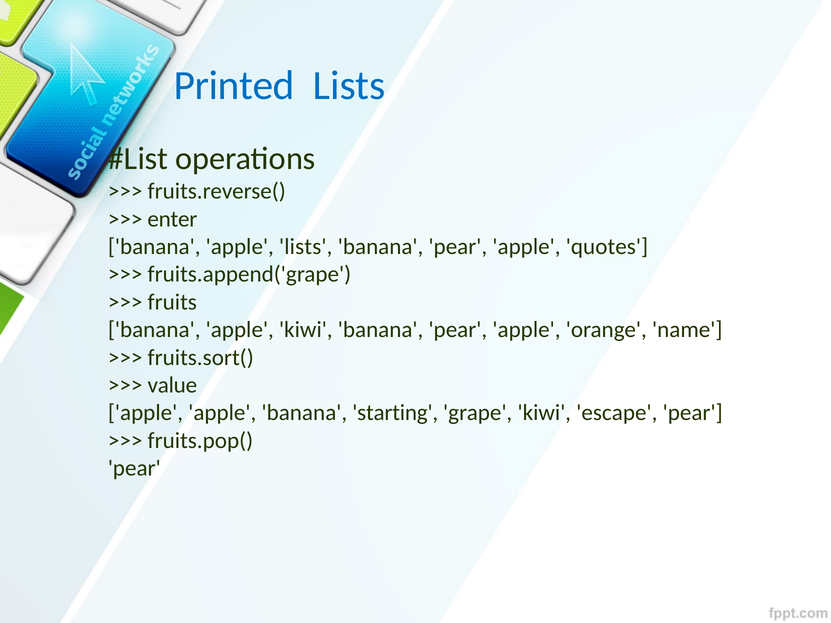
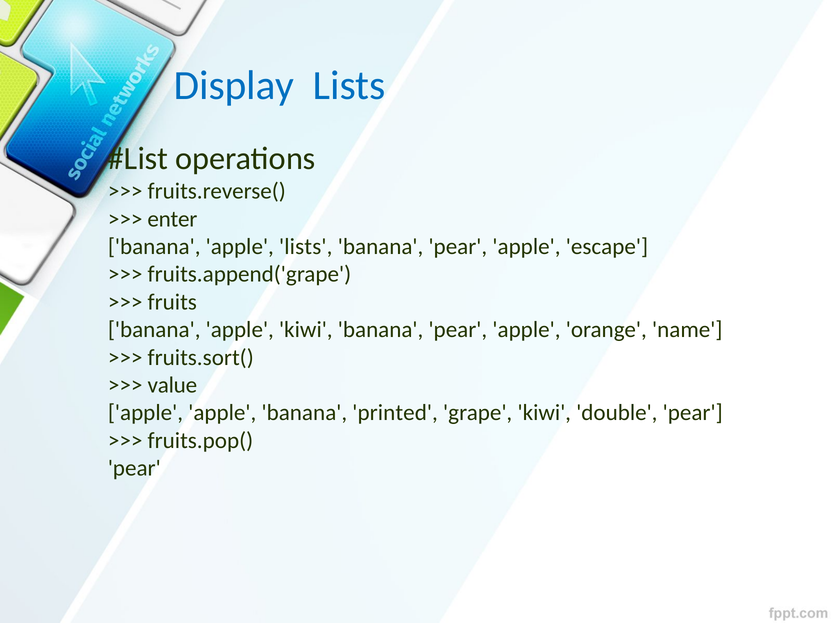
Printed: Printed -> Display
quotes: quotes -> escape
starting: starting -> printed
escape: escape -> double
